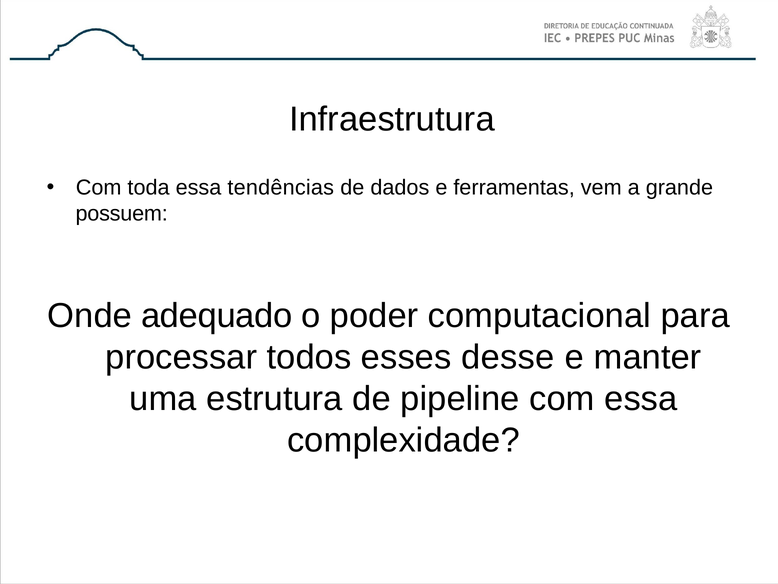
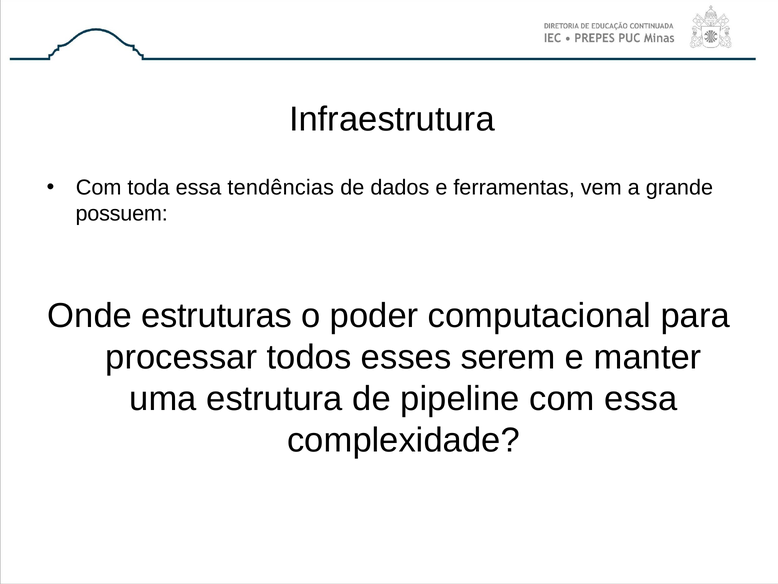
adequado: adequado -> estruturas
desse: desse -> serem
